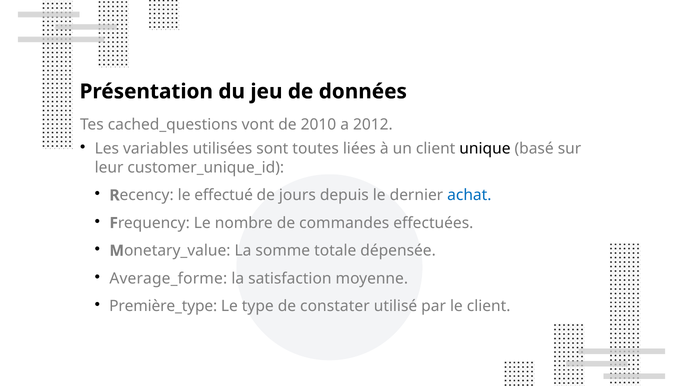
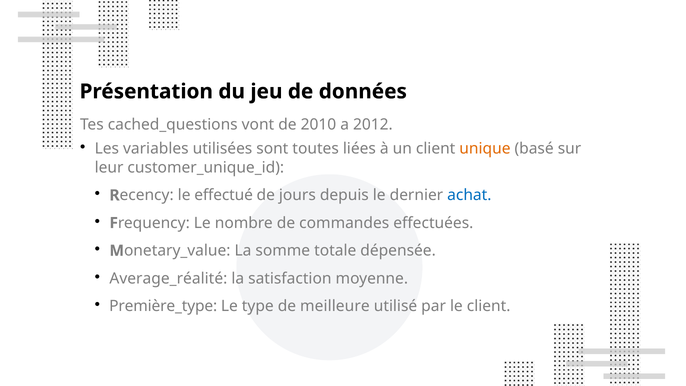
unique colour: black -> orange
Average_forme: Average_forme -> Average_réalité
constater: constater -> meilleure
